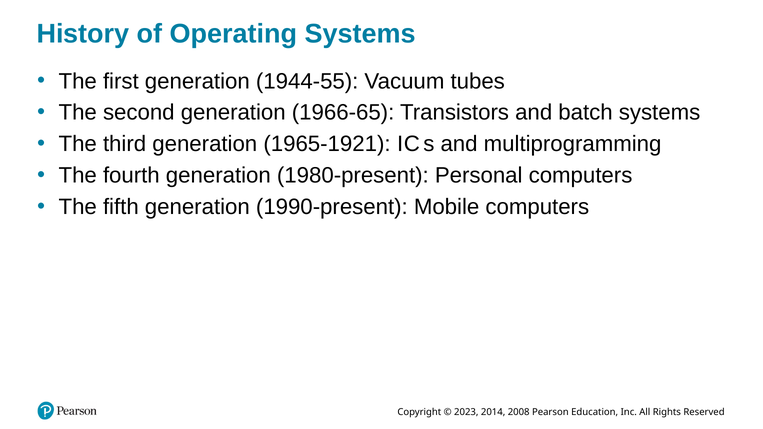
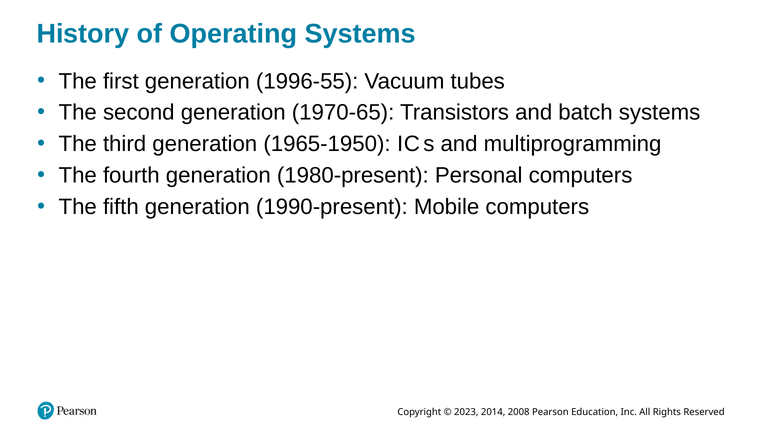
1944-55: 1944-55 -> 1996-55
1966-65: 1966-65 -> 1970-65
1965-1921: 1965-1921 -> 1965-1950
